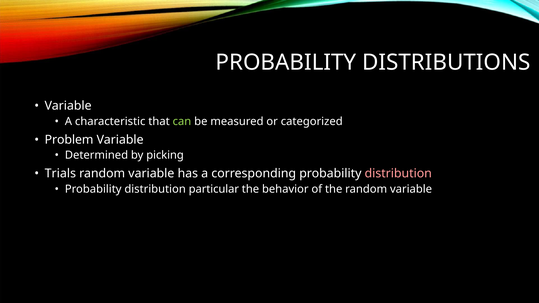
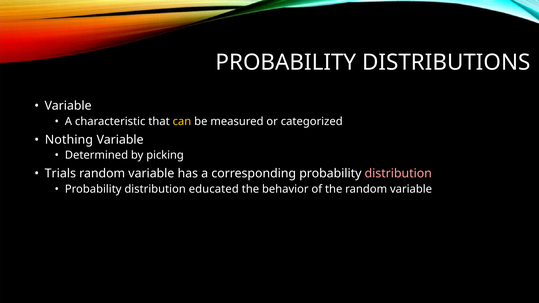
can colour: light green -> yellow
Problem: Problem -> Nothing
particular: particular -> educated
